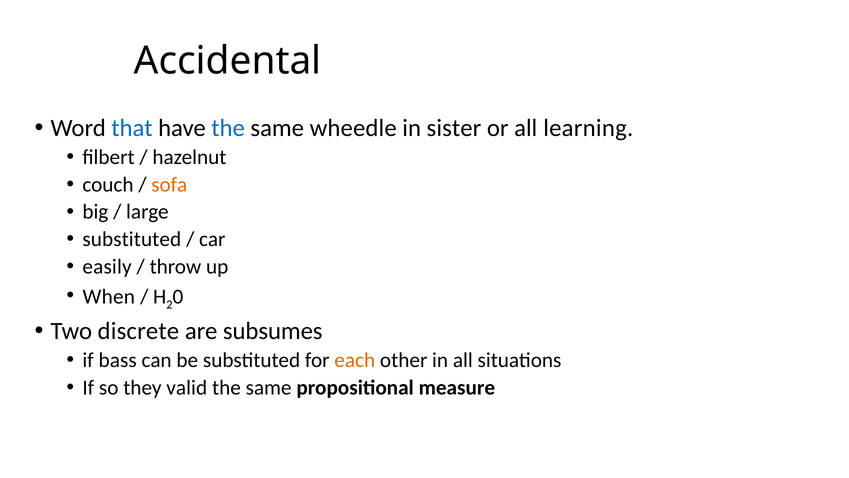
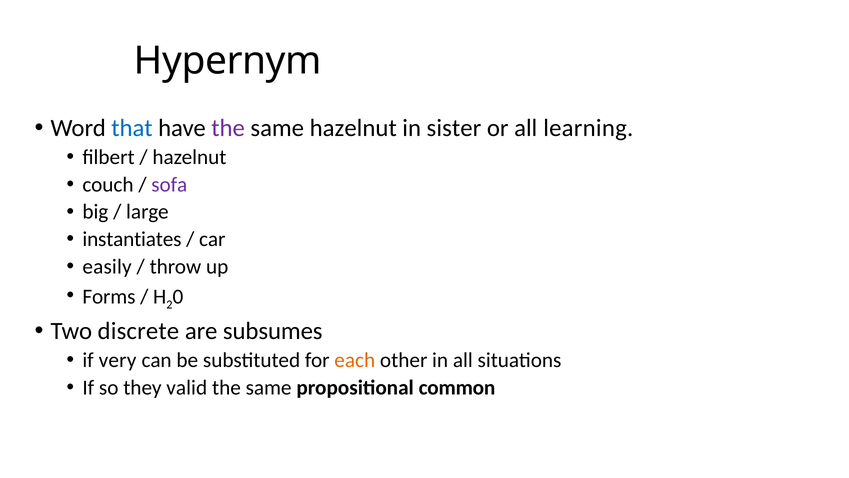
Accidental: Accidental -> Hypernym
the at (228, 128) colour: blue -> purple
same wheedle: wheedle -> hazelnut
sofa colour: orange -> purple
substituted at (132, 239): substituted -> instantiates
When: When -> Forms
bass: bass -> very
measure: measure -> common
